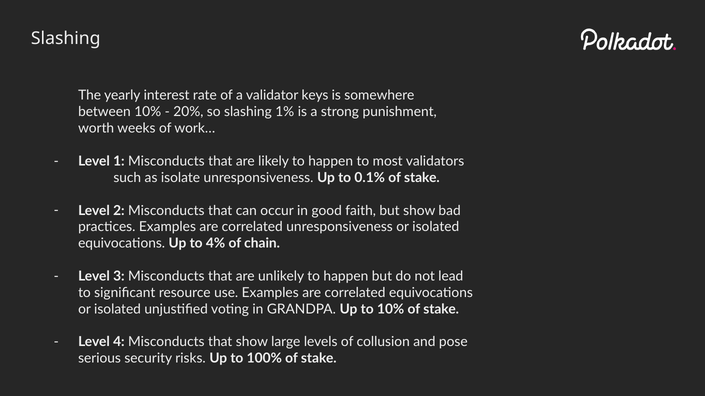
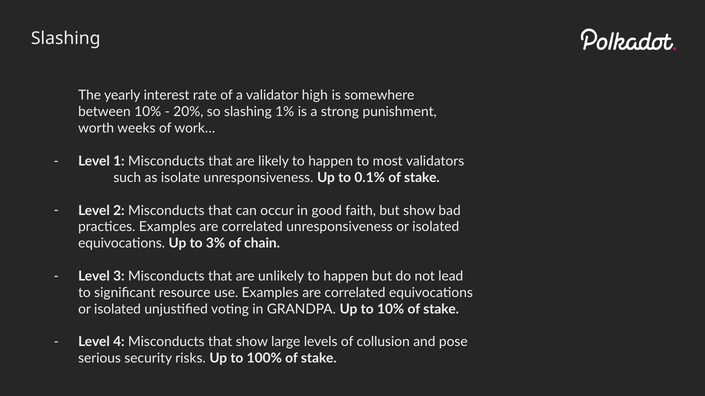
keys: keys -> high
4%: 4% -> 3%
